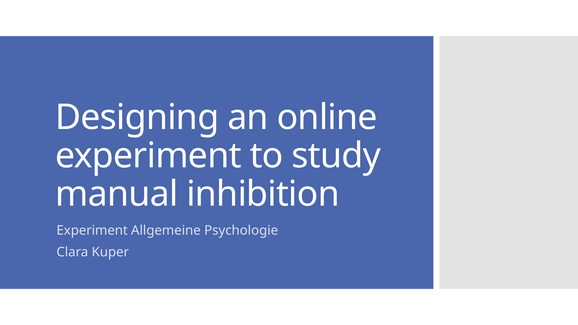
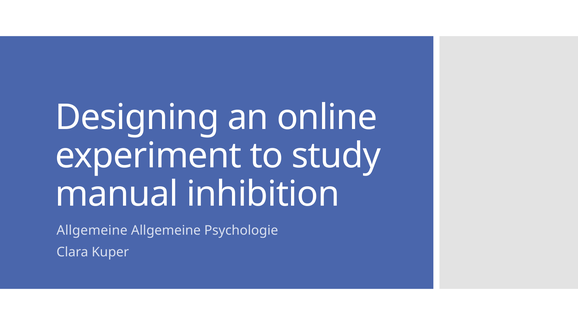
Experiment at (92, 231): Experiment -> Allgemeine
